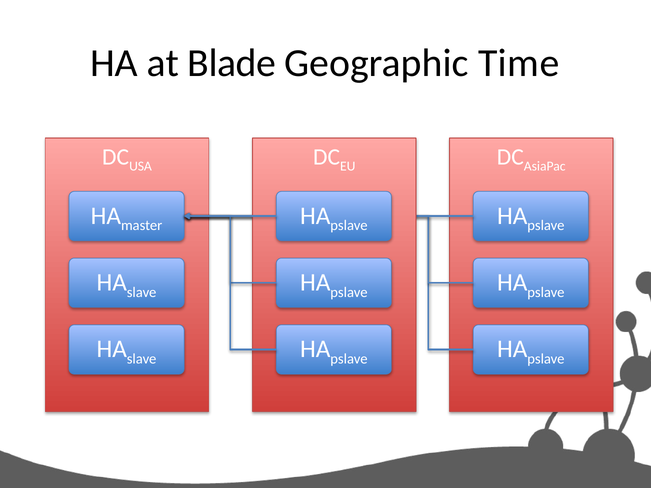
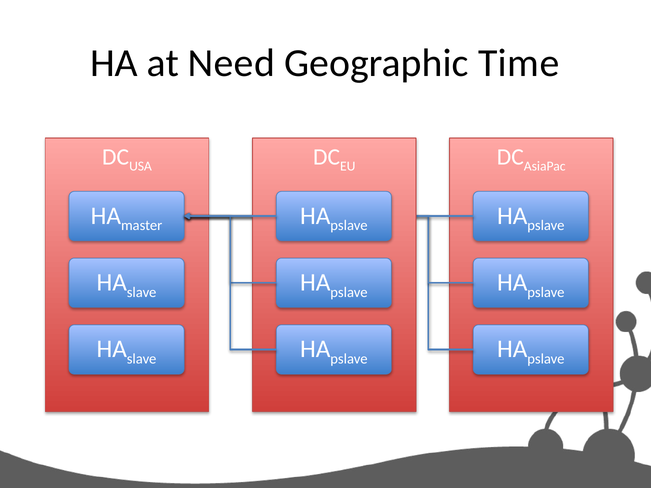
Blade: Blade -> Need
